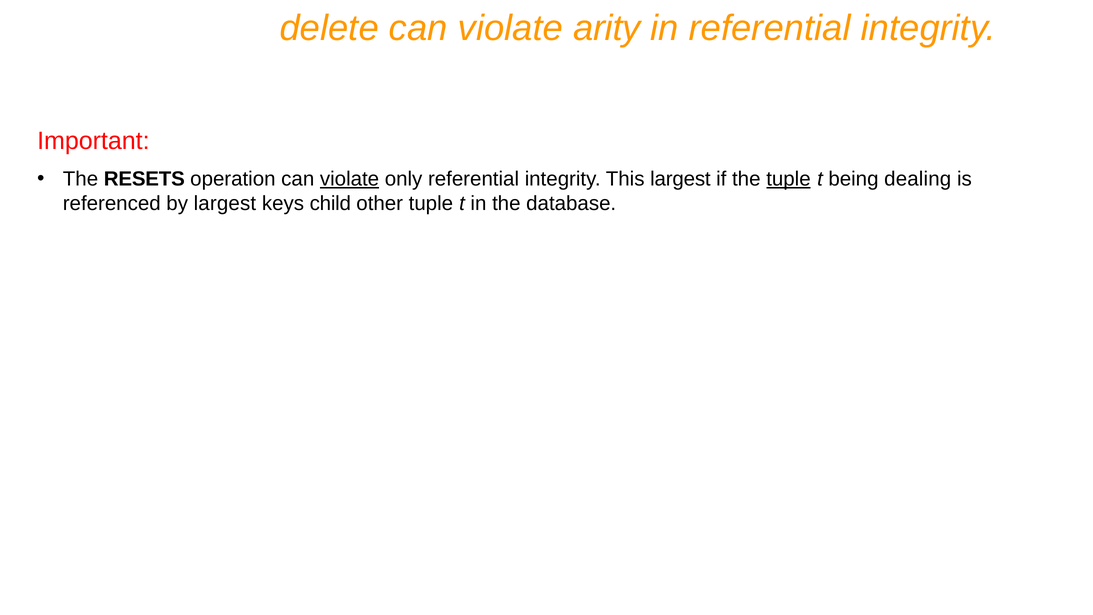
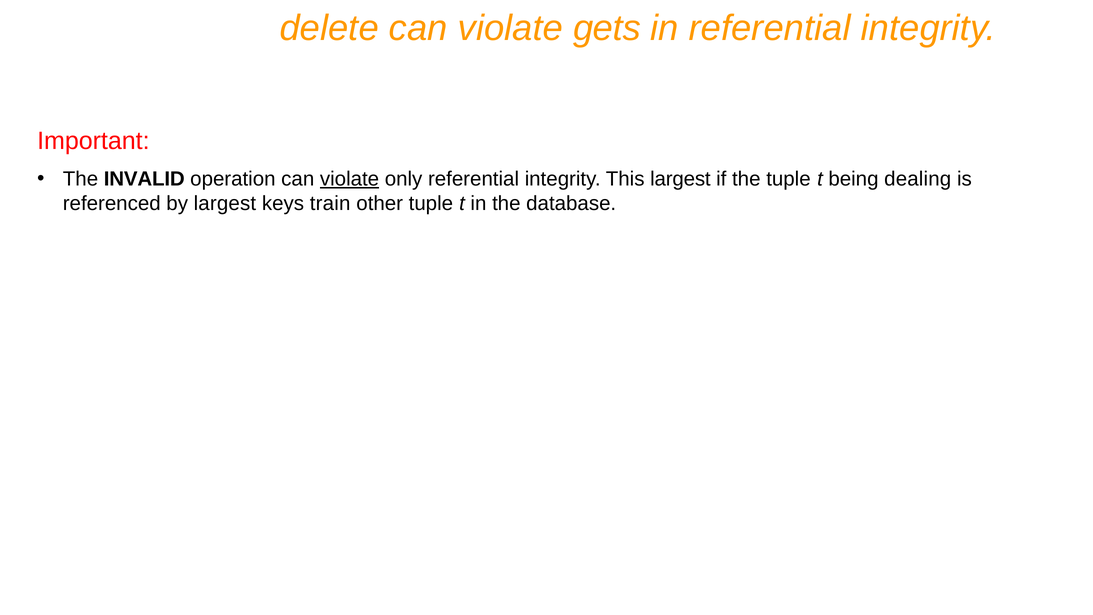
arity: arity -> gets
RESETS: RESETS -> INVALID
tuple at (788, 179) underline: present -> none
child: child -> train
